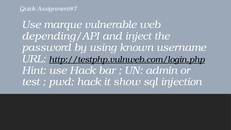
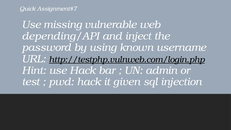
marque: marque -> missing
show: show -> given
